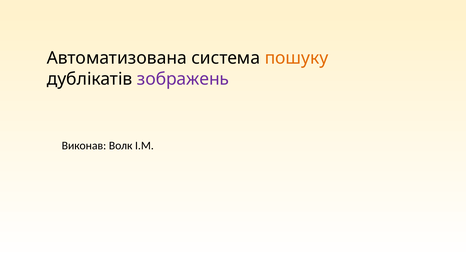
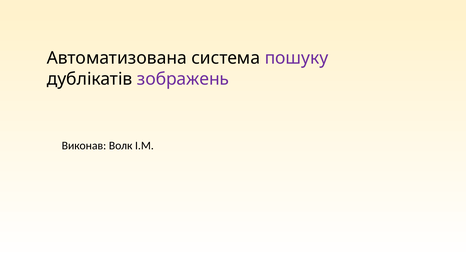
пошуку colour: orange -> purple
